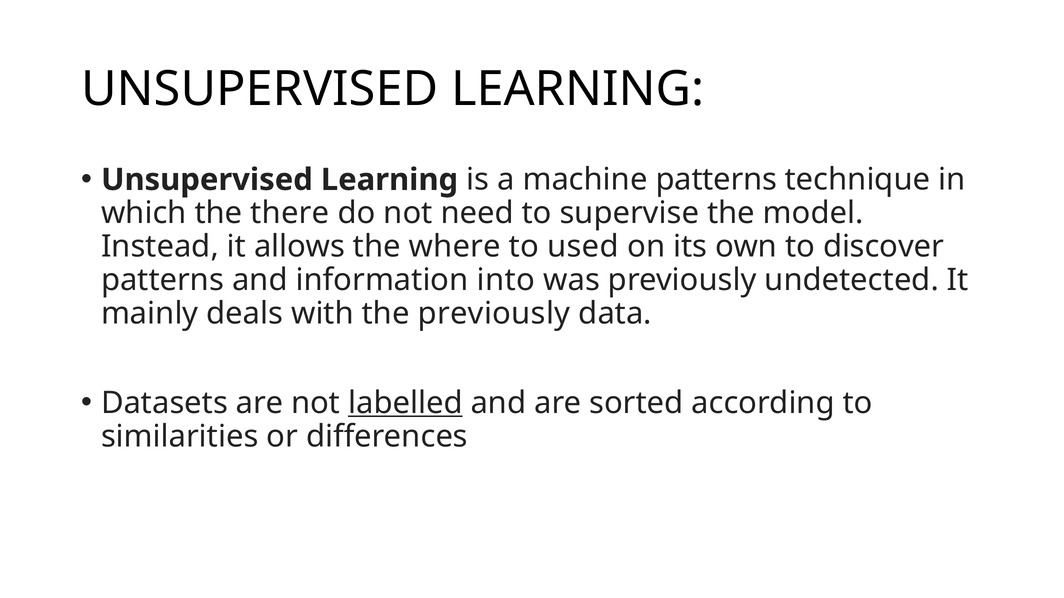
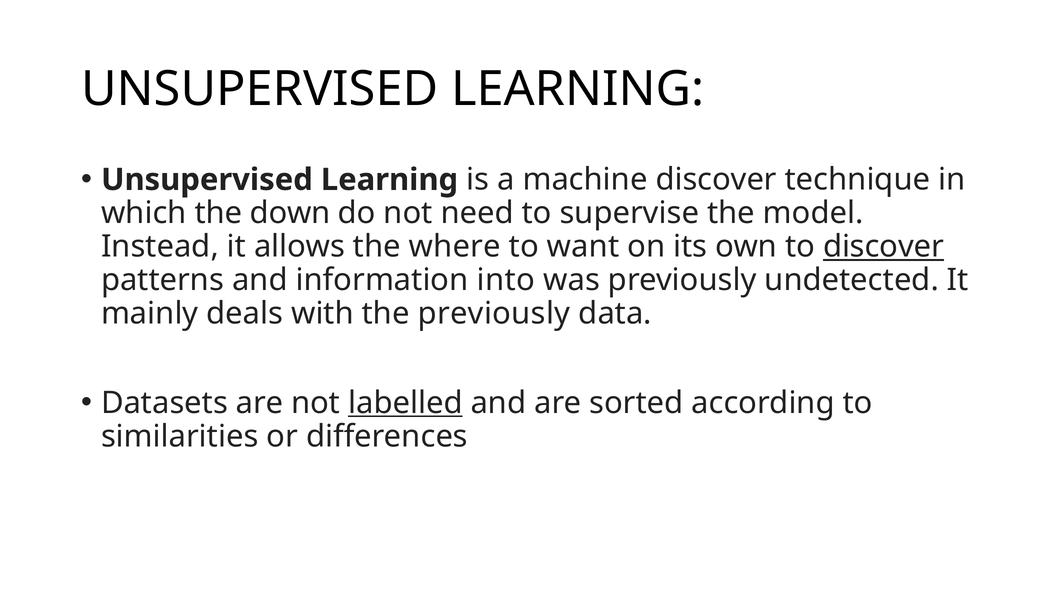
machine patterns: patterns -> discover
there: there -> down
used: used -> want
discover at (884, 247) underline: none -> present
